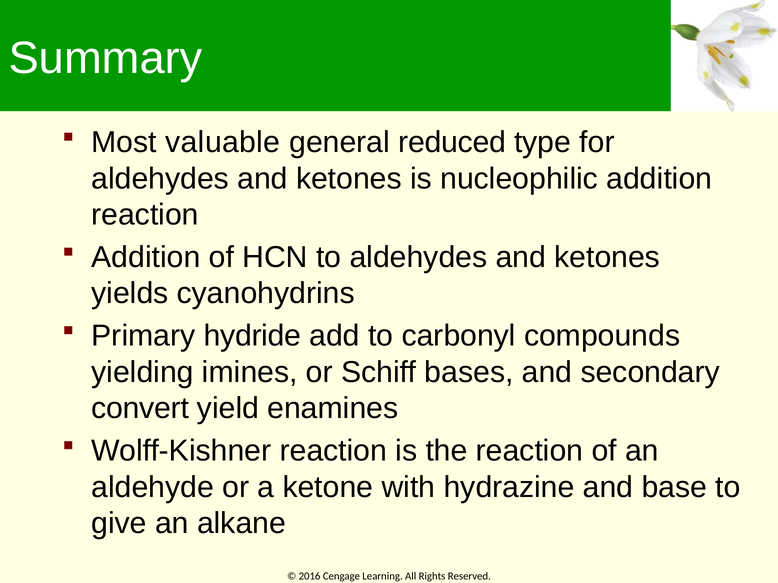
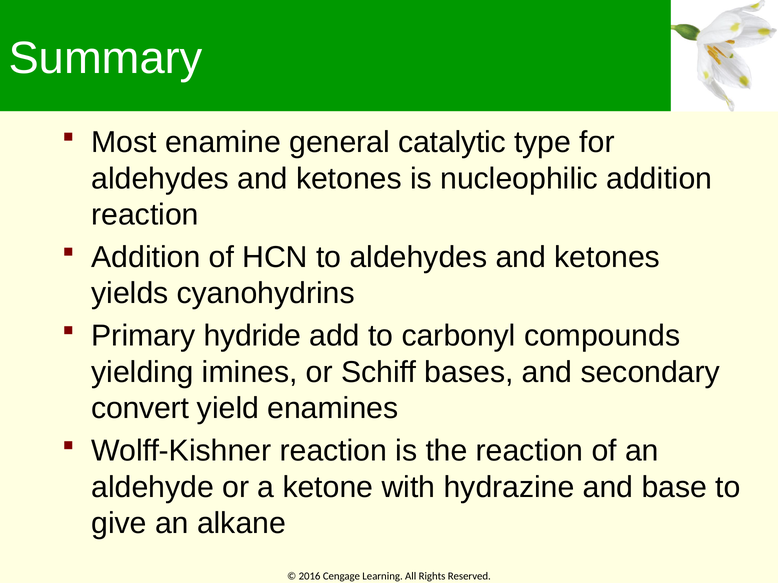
valuable: valuable -> enamine
reduced: reduced -> catalytic
